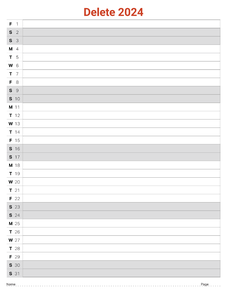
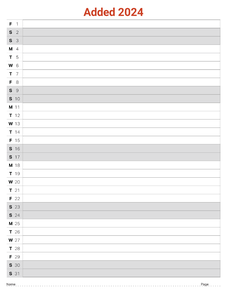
Delete: Delete -> Added
